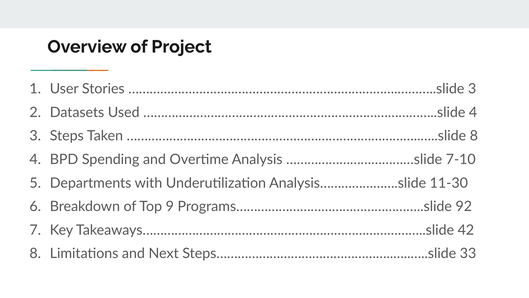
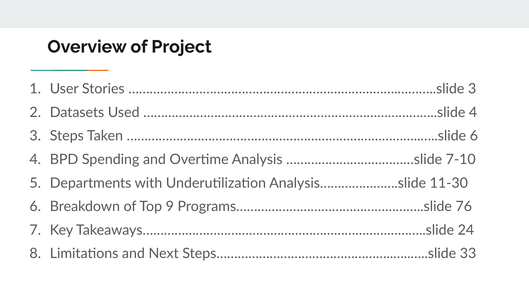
………………………………………………………………………..…..slide 8: 8 -> 6
92: 92 -> 76
42: 42 -> 24
